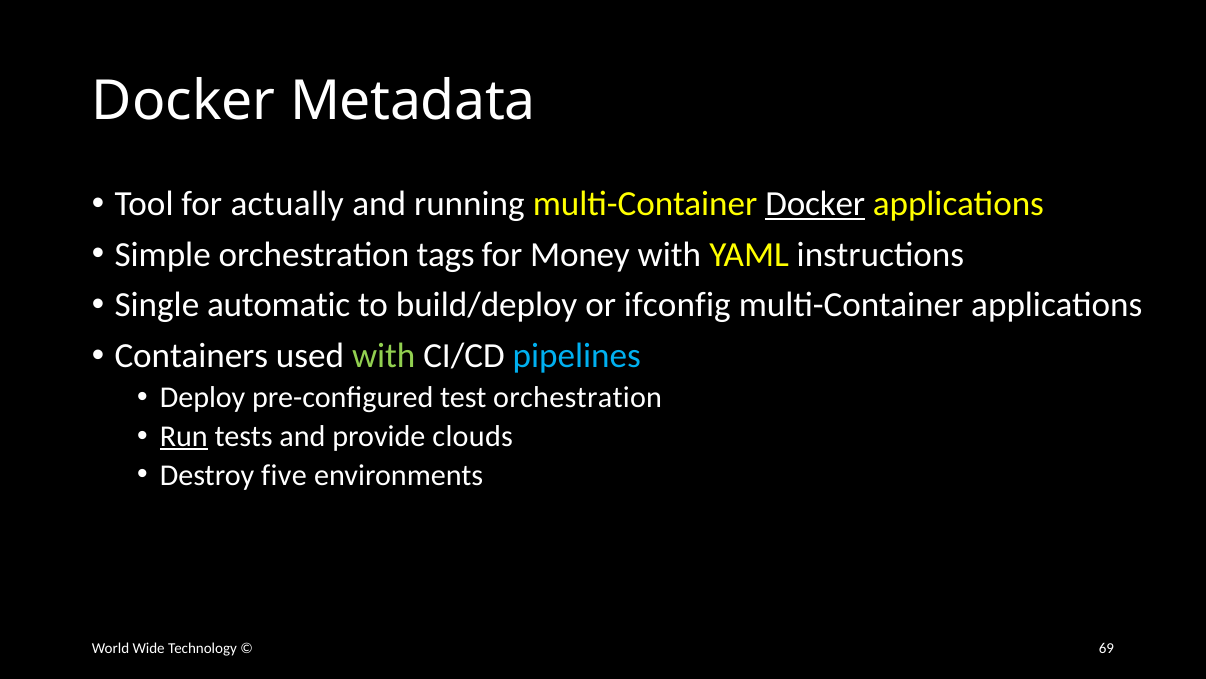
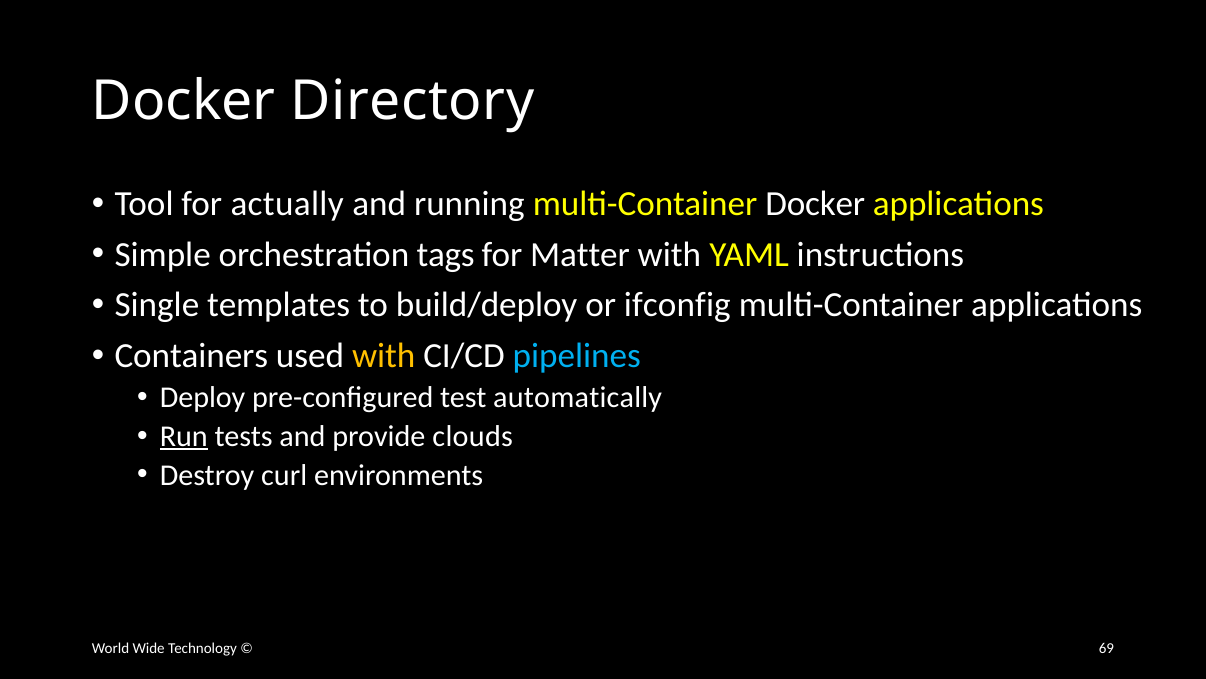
Metadata: Metadata -> Directory
Docker at (815, 204) underline: present -> none
Money: Money -> Matter
automatic: automatic -> templates
with at (384, 356) colour: light green -> yellow
test orchestration: orchestration -> automatically
five: five -> curl
